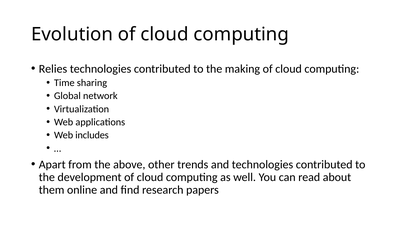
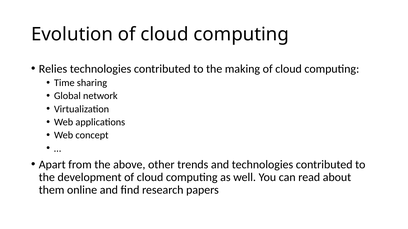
includes: includes -> concept
